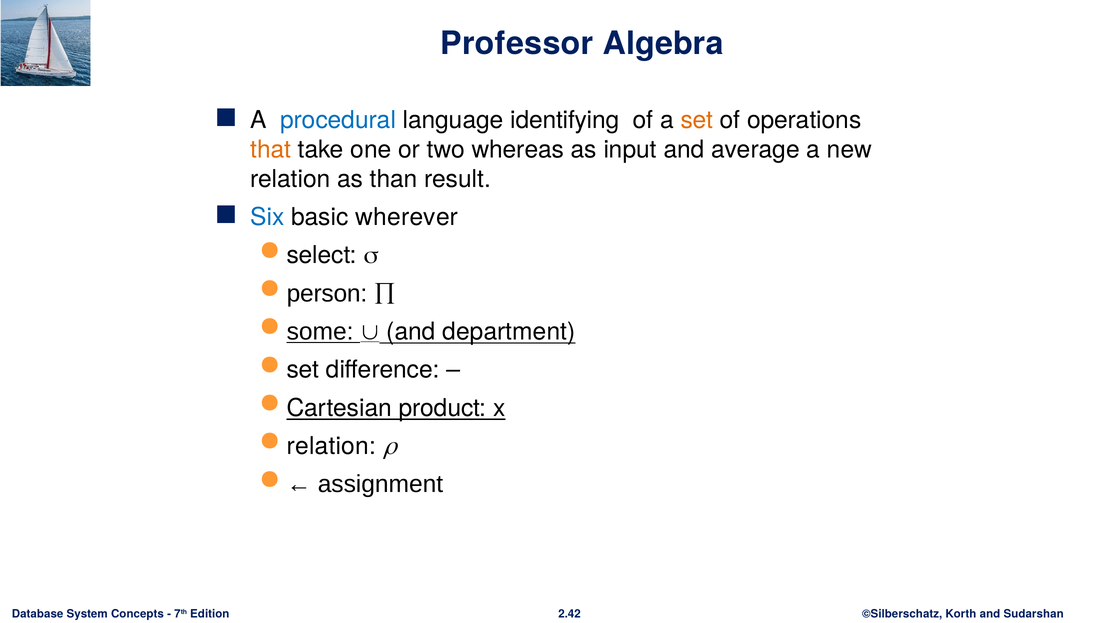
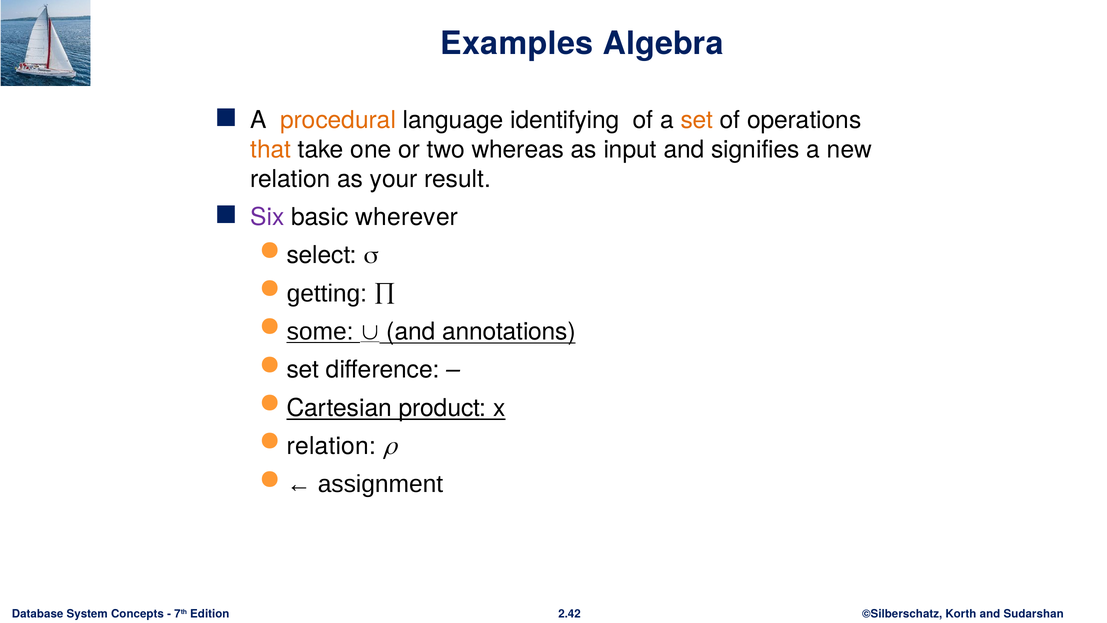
Professor: Professor -> Examples
procedural colour: blue -> orange
average: average -> signifies
than: than -> your
Six colour: blue -> purple
person: person -> getting
department: department -> annotations
